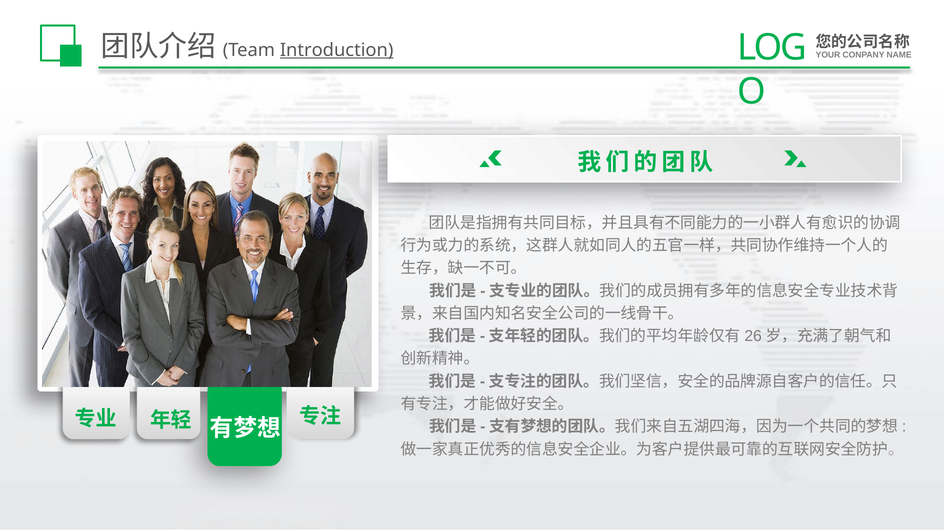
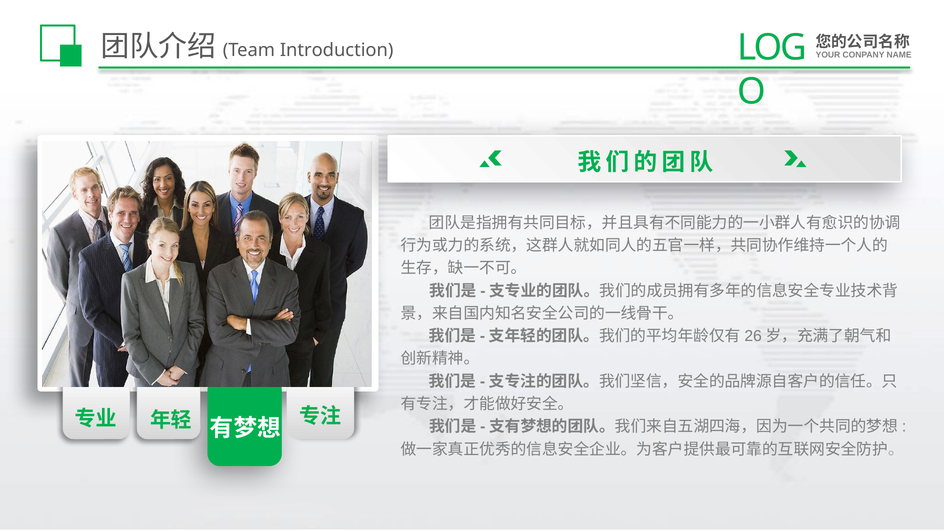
Introduction underline: present -> none
